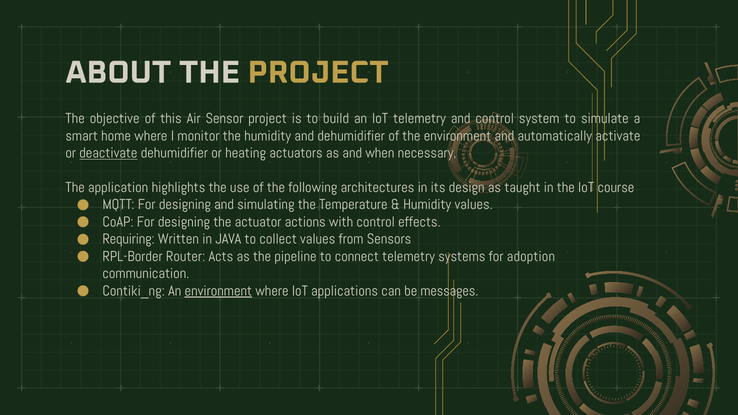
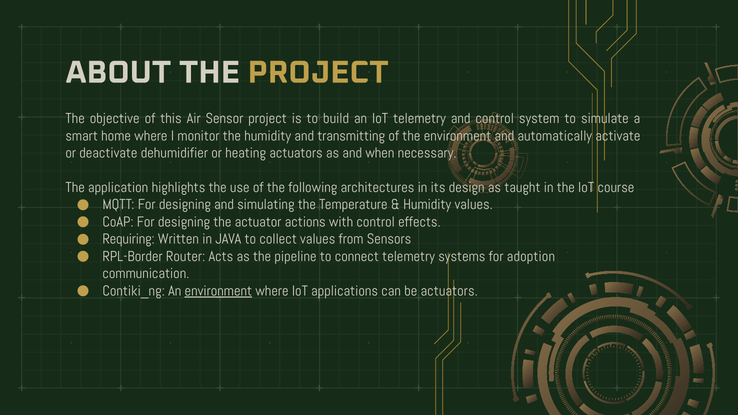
and dehumidifier: dehumidifier -> transmitting
deactivate underline: present -> none
be messages: messages -> actuators
